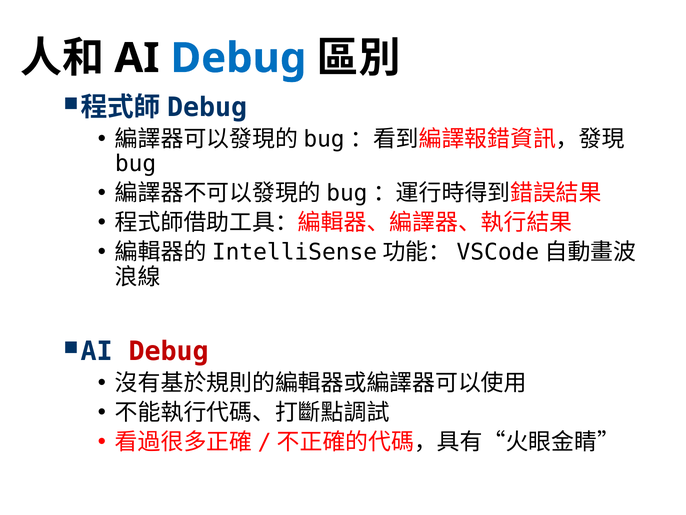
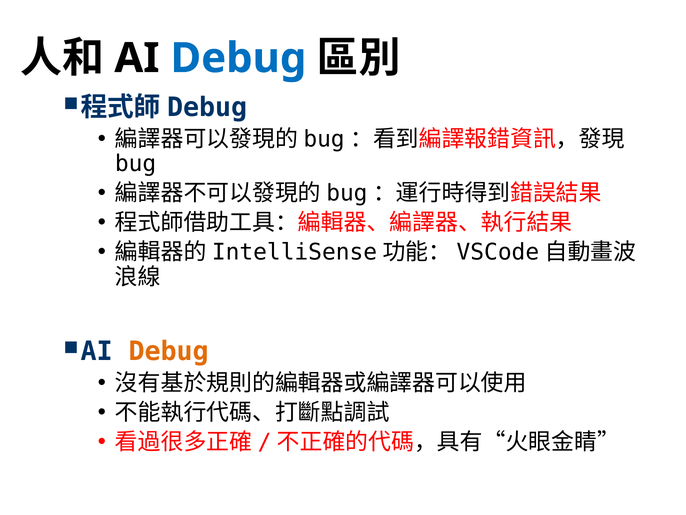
Debug at (169, 351) colour: red -> orange
